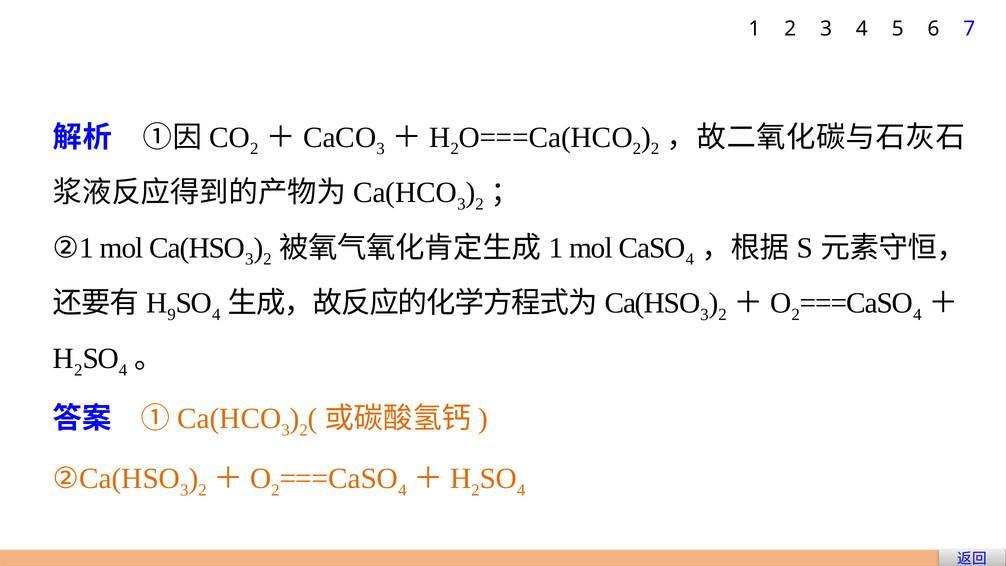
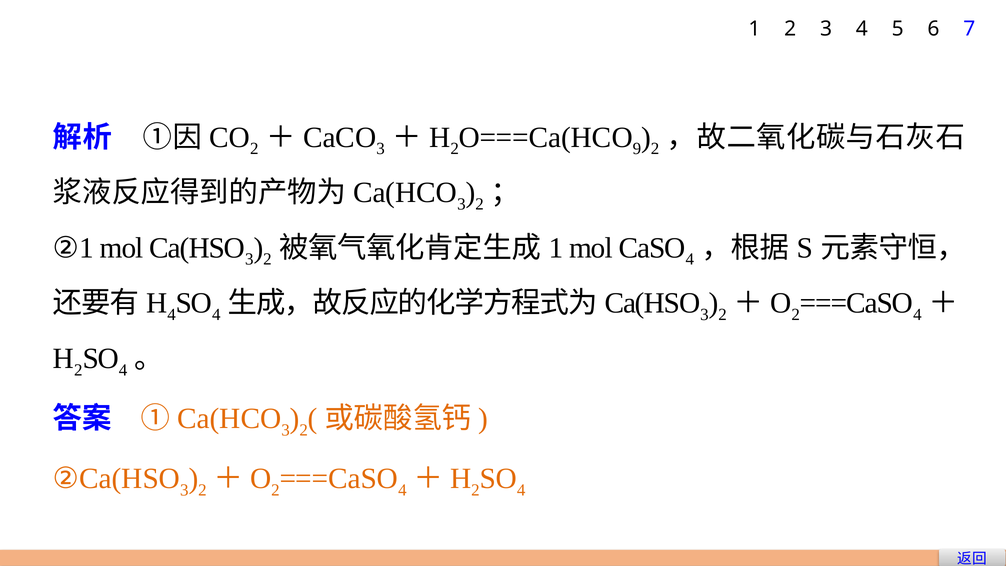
2 at (637, 149): 2 -> 9
9 at (172, 315): 9 -> 4
